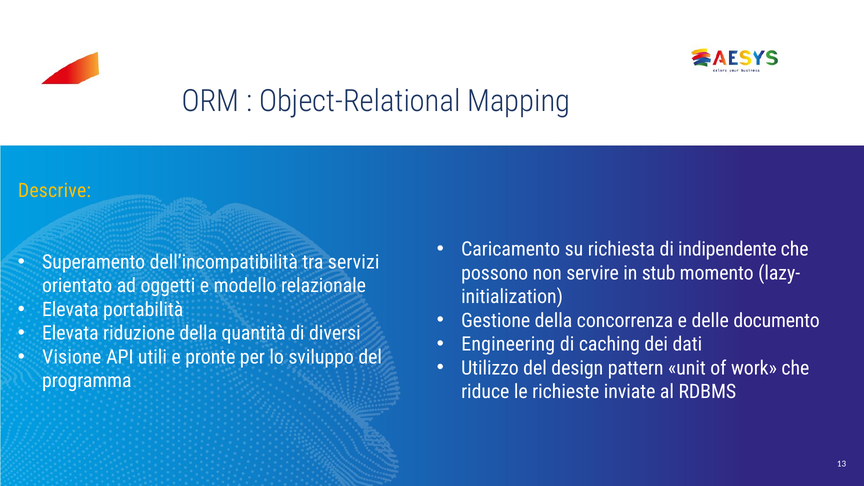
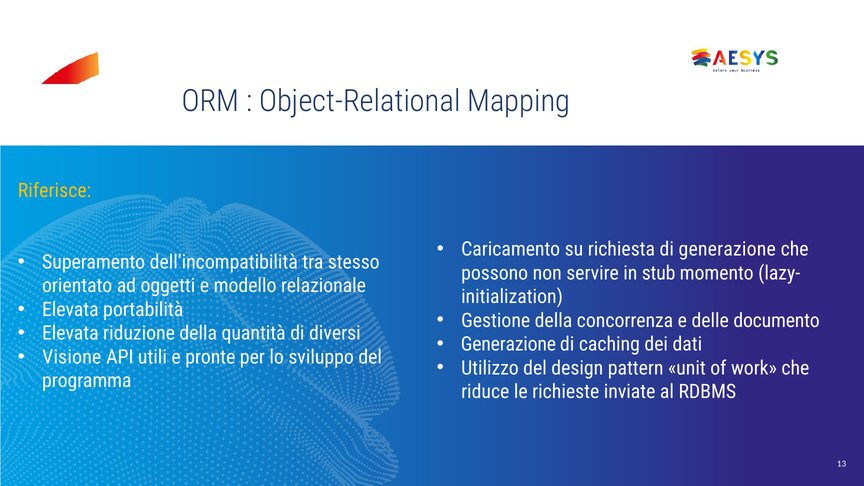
Descrive: Descrive -> Riferisce
di indipendente: indipendente -> generazione
servizi: servizi -> stesso
Engineering at (508, 344): Engineering -> Generazione
